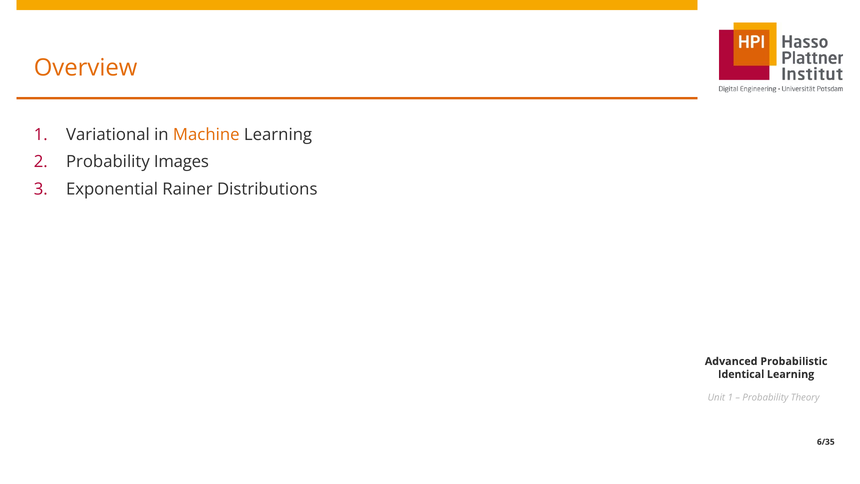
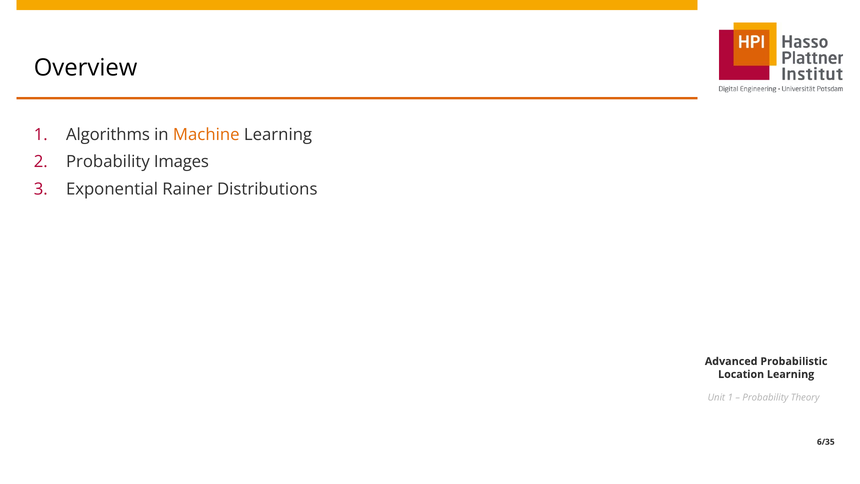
Overview colour: orange -> black
Variational: Variational -> Algorithms
Identical: Identical -> Location
